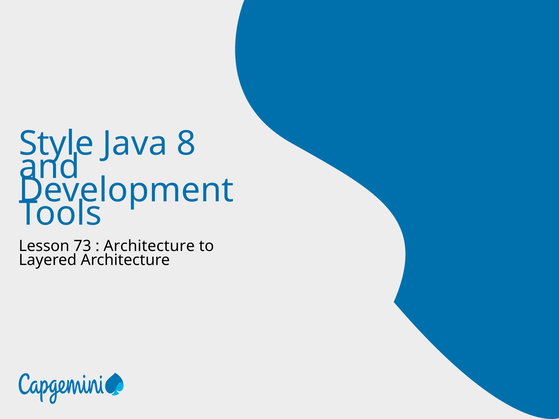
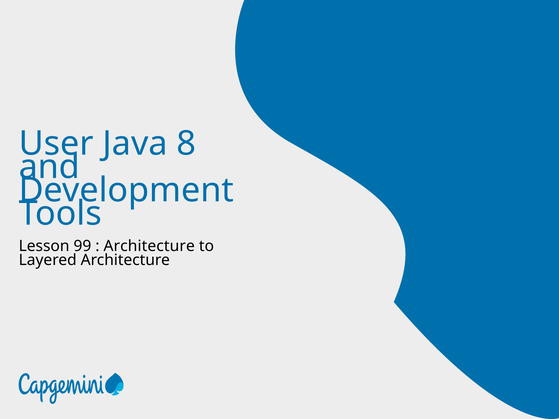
Style: Style -> User
73: 73 -> 99
